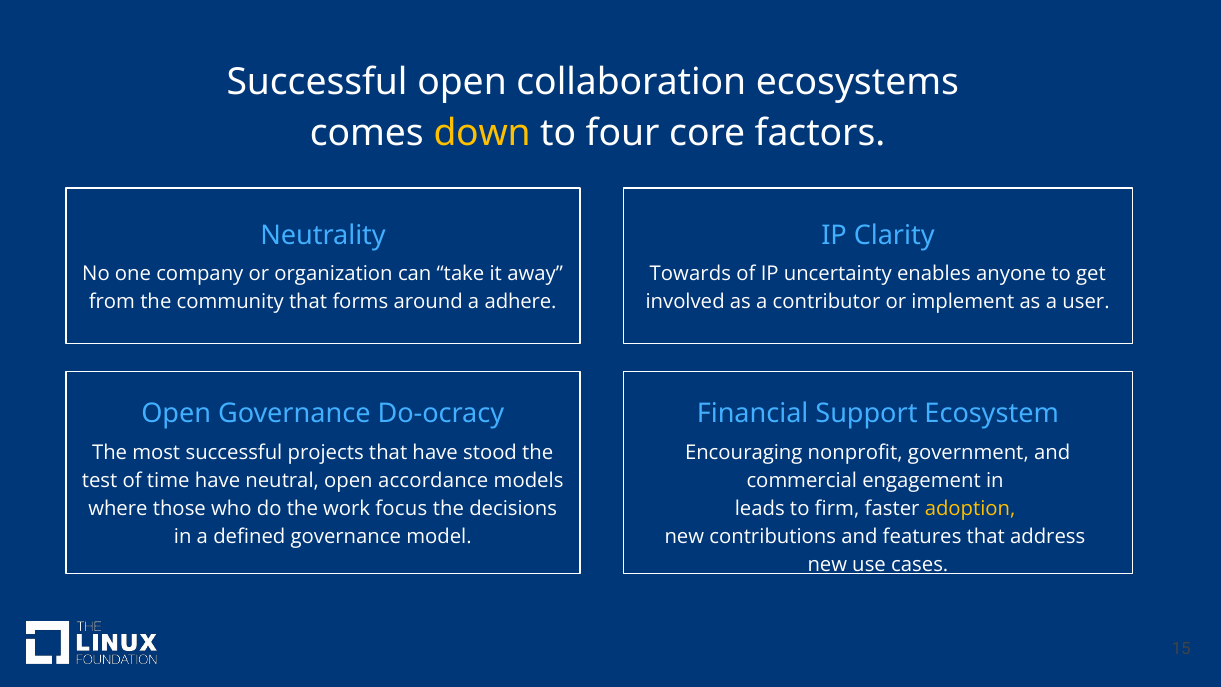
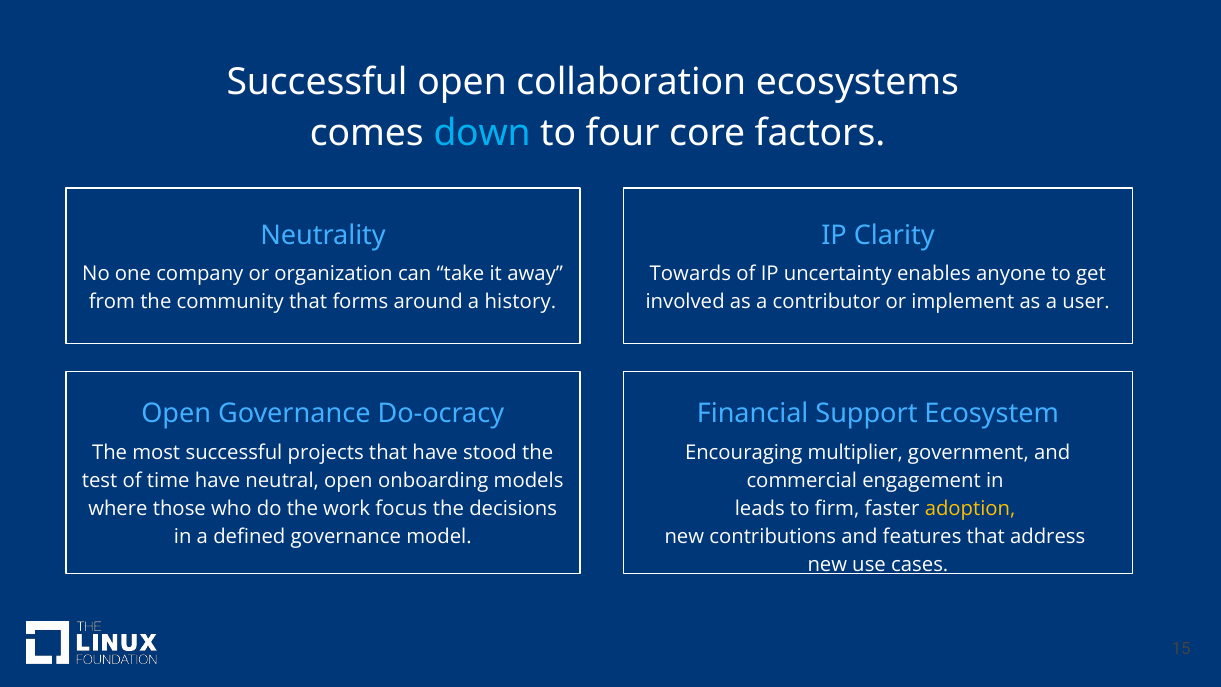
down colour: yellow -> light blue
adhere: adhere -> history
nonprofit: nonprofit -> multiplier
accordance: accordance -> onboarding
